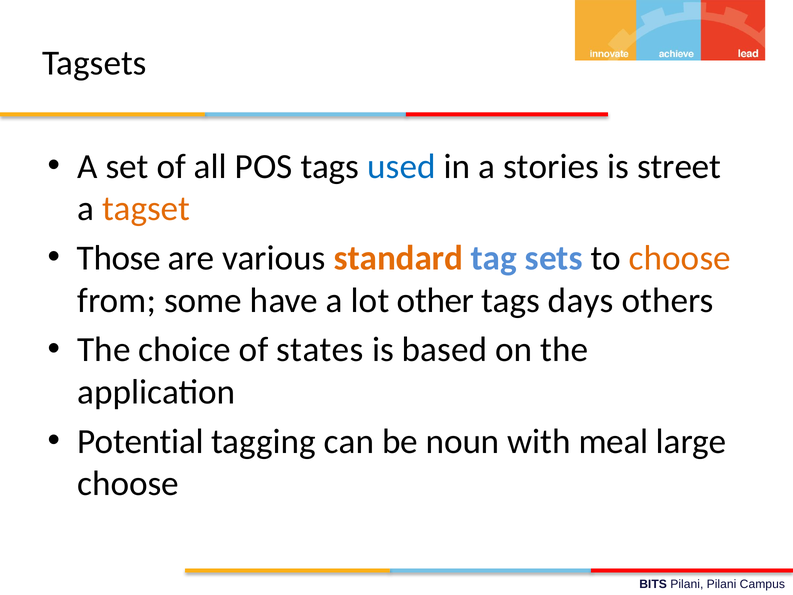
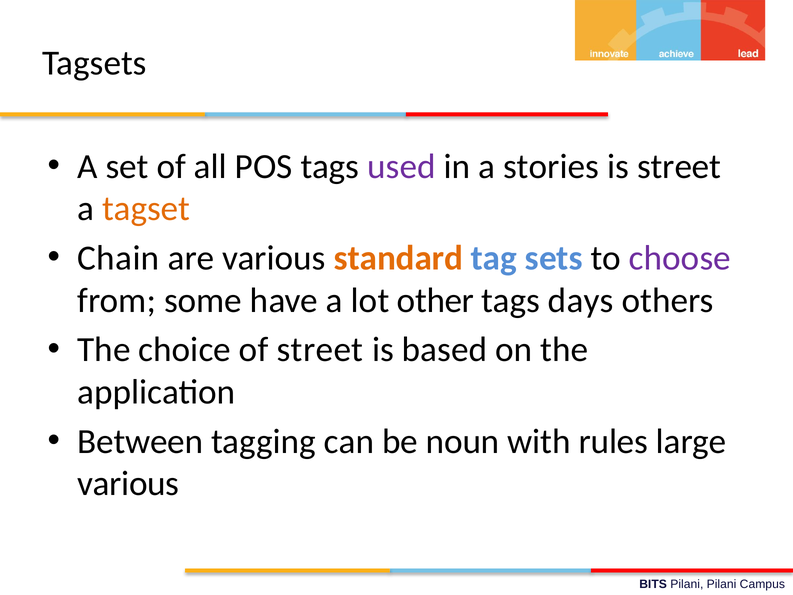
used colour: blue -> purple
Those: Those -> Chain
choose at (680, 258) colour: orange -> purple
of states: states -> street
Potential: Potential -> Between
meal: meal -> rules
choose at (128, 484): choose -> various
